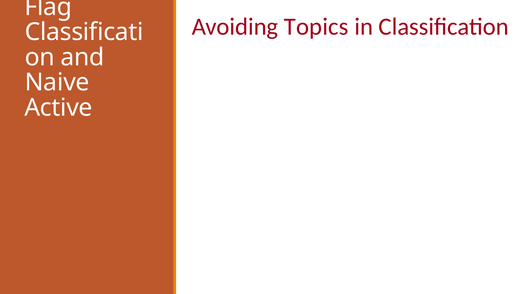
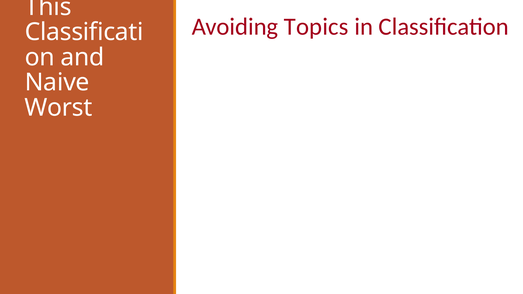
Flag: Flag -> This
Active: Active -> Worst
